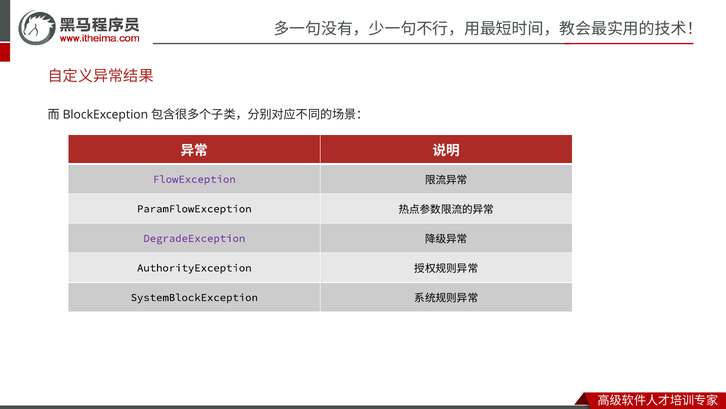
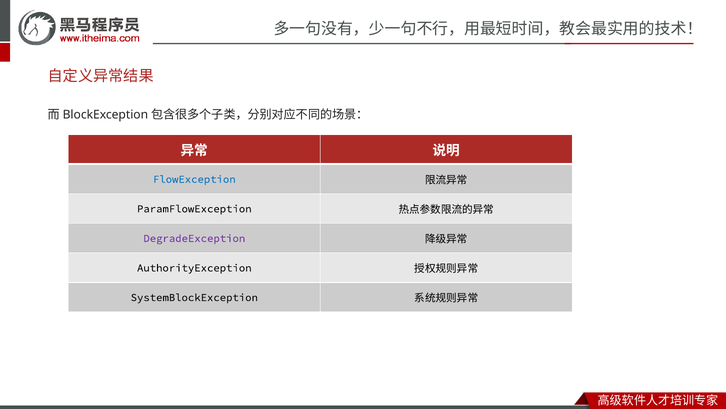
FlowException colour: purple -> blue
